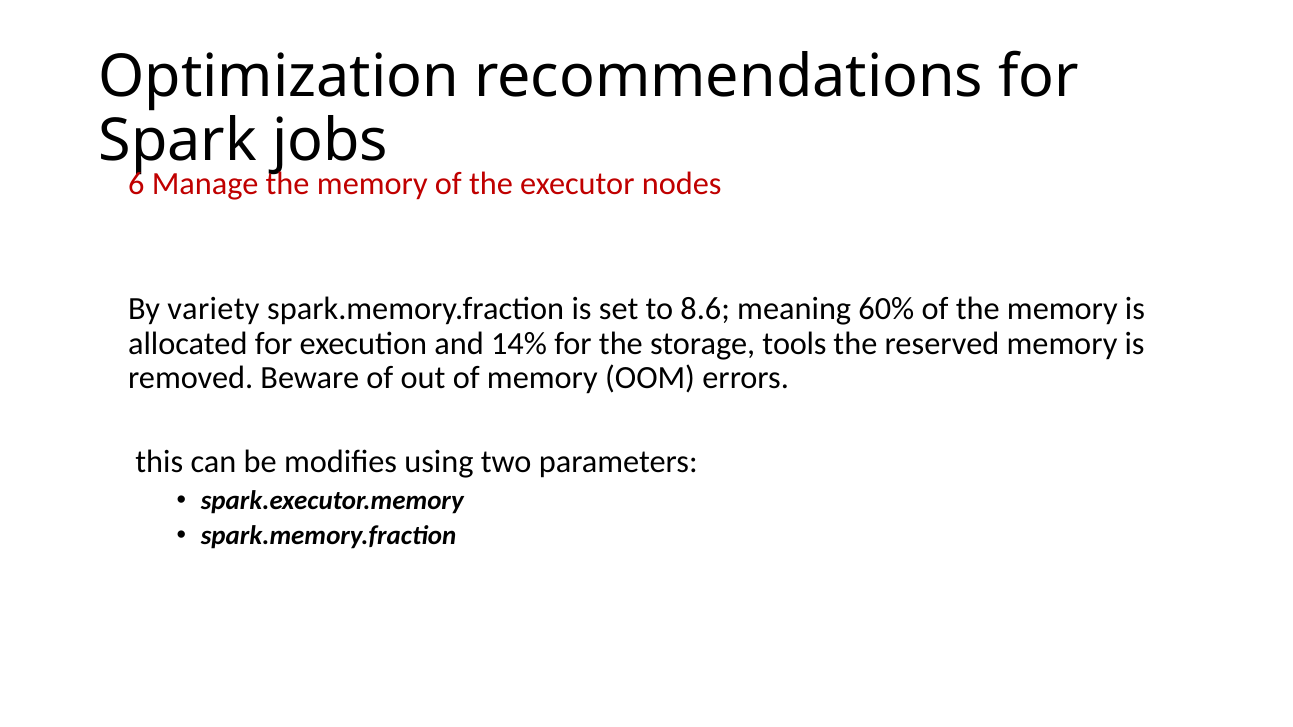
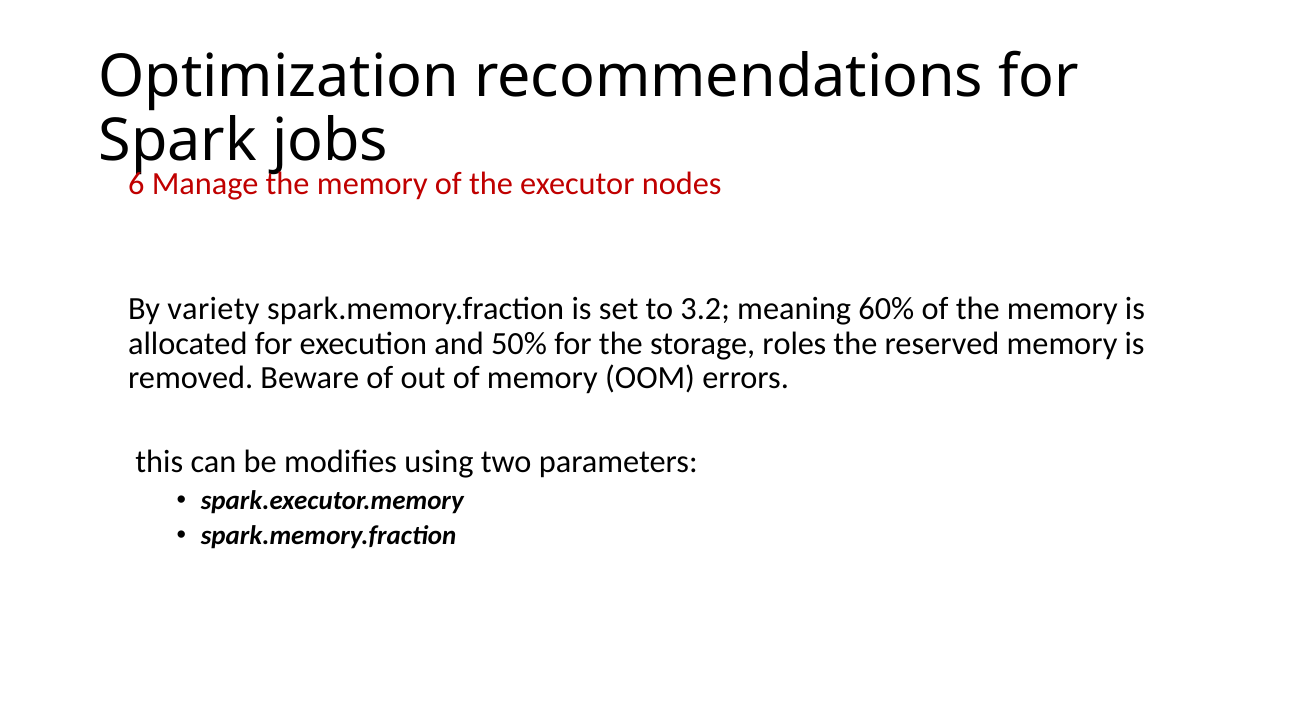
8.6: 8.6 -> 3.2
14%: 14% -> 50%
tools: tools -> roles
